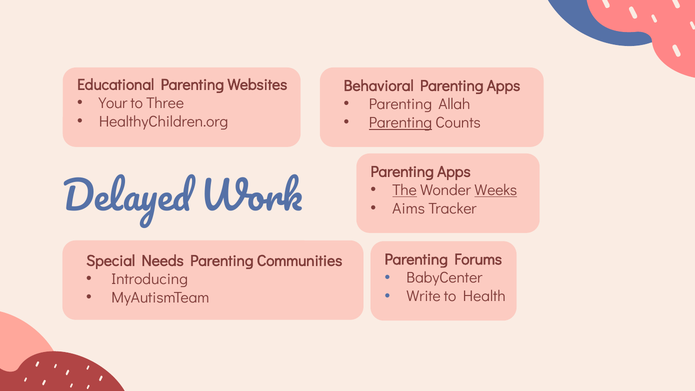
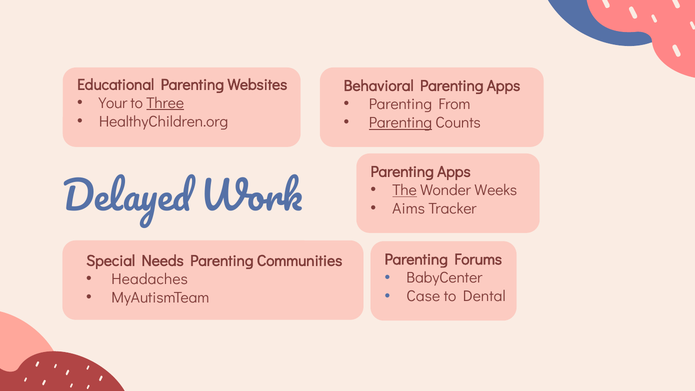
Three underline: none -> present
Allah: Allah -> From
Weeks underline: present -> none
Introducing: Introducing -> Headaches
Write: Write -> Case
Health: Health -> Dental
